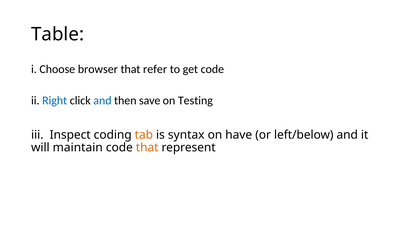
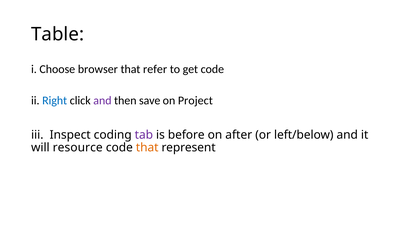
and at (102, 100) colour: blue -> purple
Testing: Testing -> Project
tab colour: orange -> purple
syntax: syntax -> before
have: have -> after
maintain: maintain -> resource
